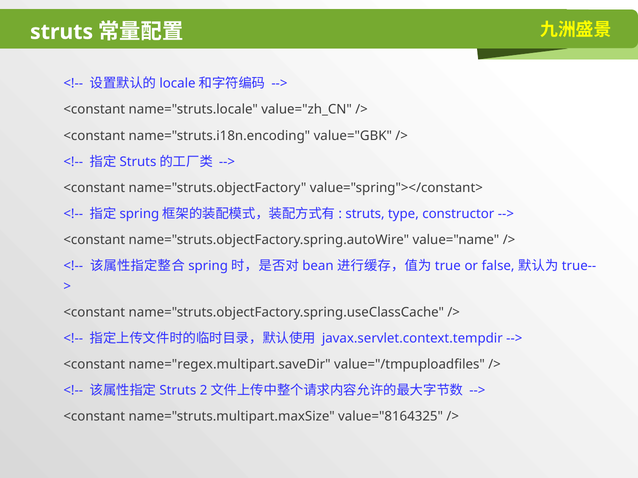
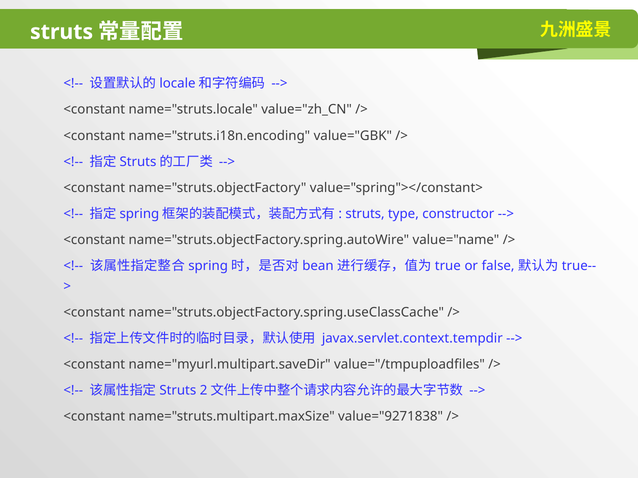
name="regex.multipart.saveDir: name="regex.multipart.saveDir -> name="myurl.multipart.saveDir
value="8164325: value="8164325 -> value="9271838
